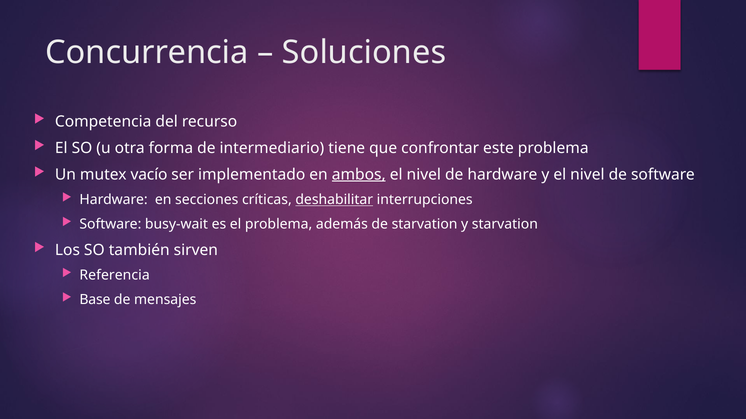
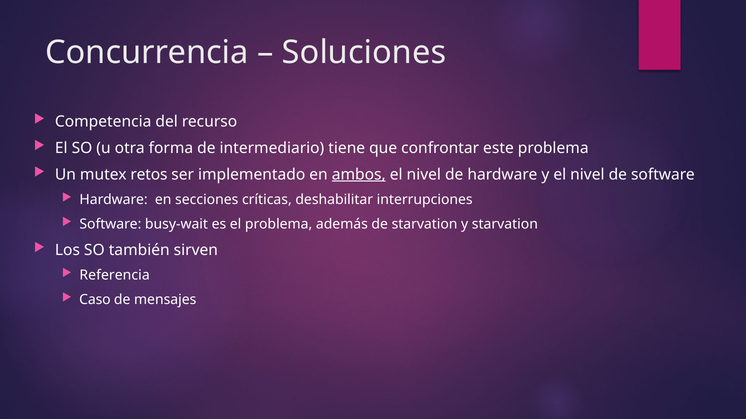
vacío: vacío -> retos
deshabilitar underline: present -> none
Base: Base -> Caso
